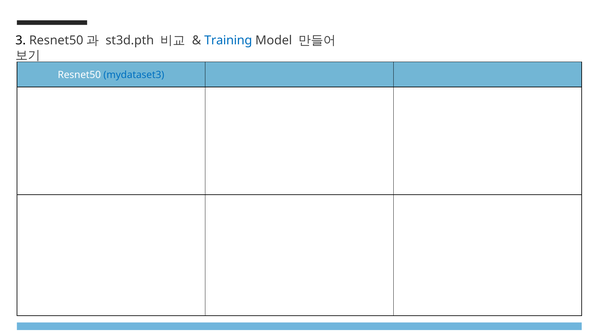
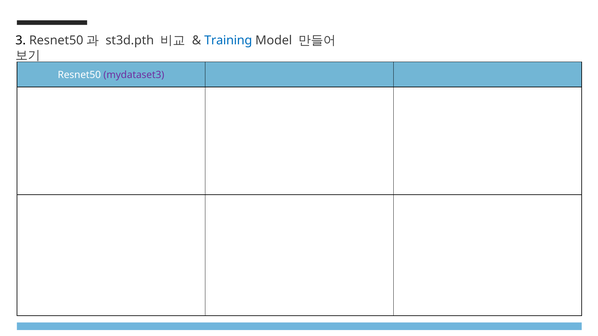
mydataset3 colour: blue -> purple
